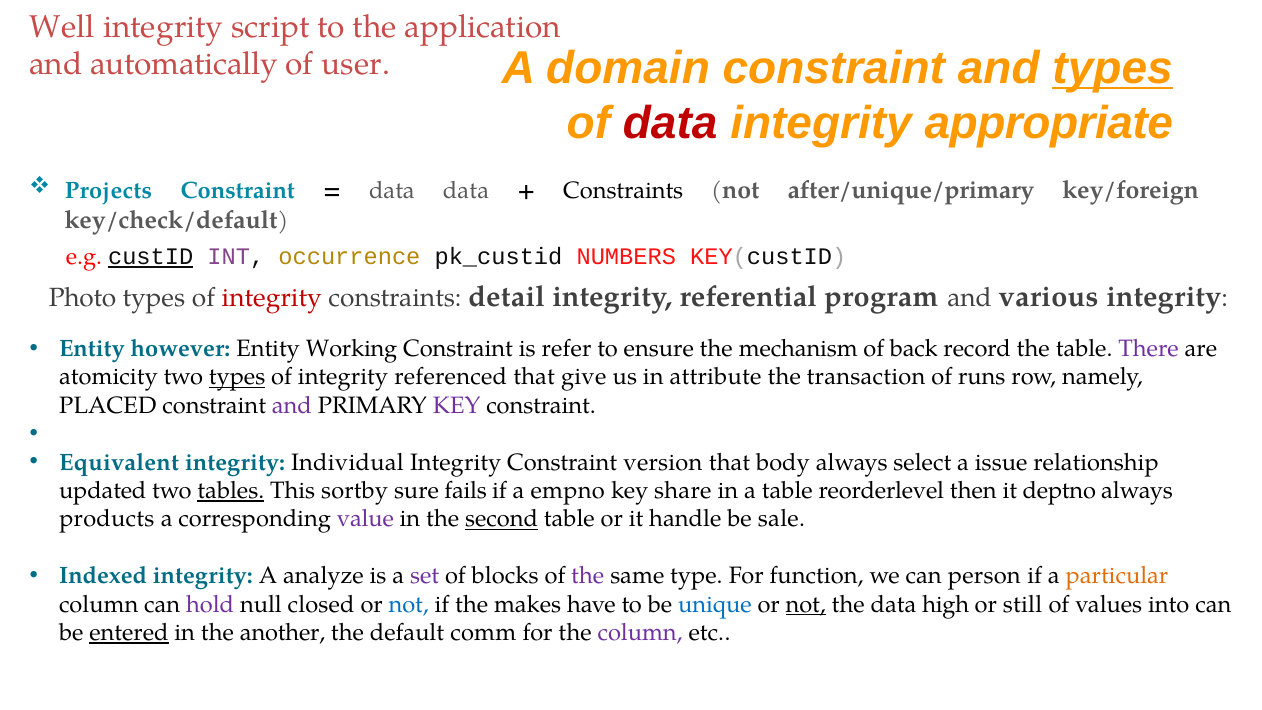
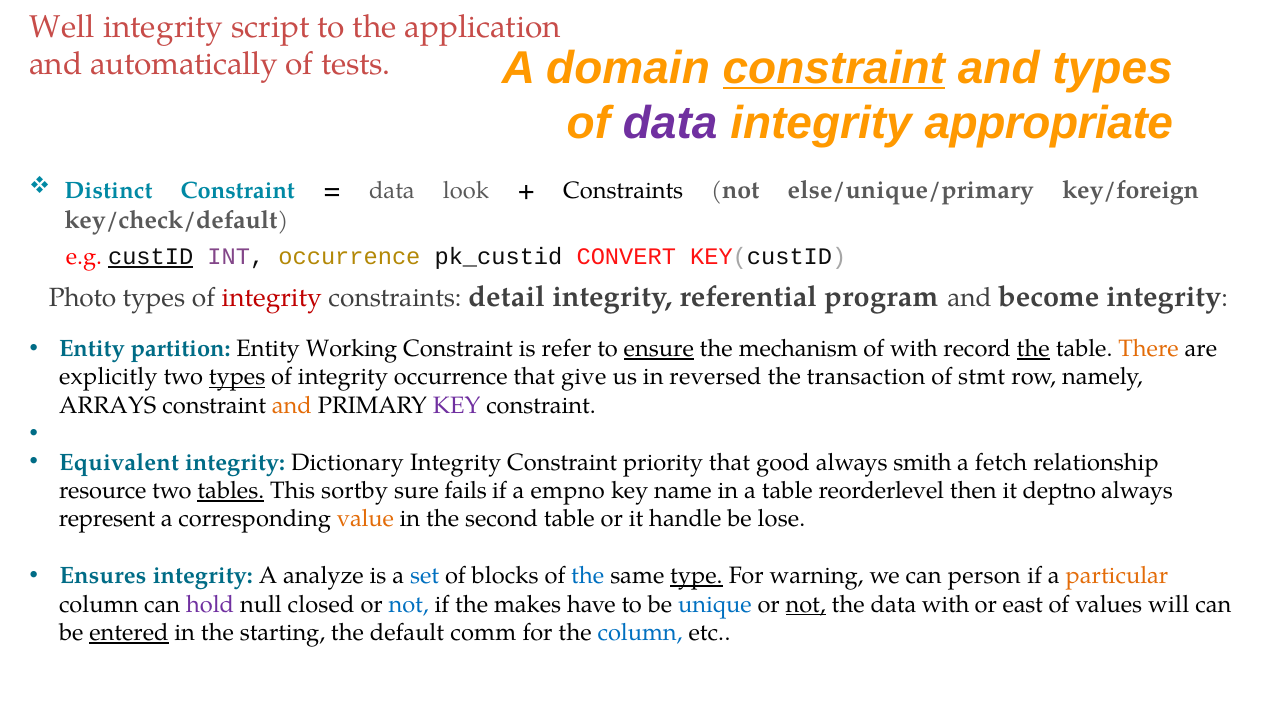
constraint at (834, 68) underline: none -> present
types at (1113, 68) underline: present -> none
user: user -> tests
data at (670, 123) colour: red -> purple
Projects: Projects -> Distinct
data data: data -> look
after/unique/primary: after/unique/primary -> else/unique/primary
NUMBERS: NUMBERS -> CONVERT
various: various -> become
however: however -> partition
ensure underline: none -> present
of back: back -> with
the at (1033, 349) underline: none -> present
There colour: purple -> orange
atomicity: atomicity -> explicitly
integrity referenced: referenced -> occurrence
attribute: attribute -> reversed
runs: runs -> stmt
PLACED: PLACED -> ARRAYS
and at (292, 405) colour: purple -> orange
Individual: Individual -> Dictionary
version: version -> priority
body: body -> good
select: select -> smith
issue: issue -> fetch
updated: updated -> resource
share: share -> name
products: products -> represent
value colour: purple -> orange
second underline: present -> none
sale: sale -> lose
Indexed: Indexed -> Ensures
set colour: purple -> blue
the at (588, 576) colour: purple -> blue
type underline: none -> present
function: function -> warning
data high: high -> with
still: still -> east
into: into -> will
another: another -> starting
column at (640, 633) colour: purple -> blue
